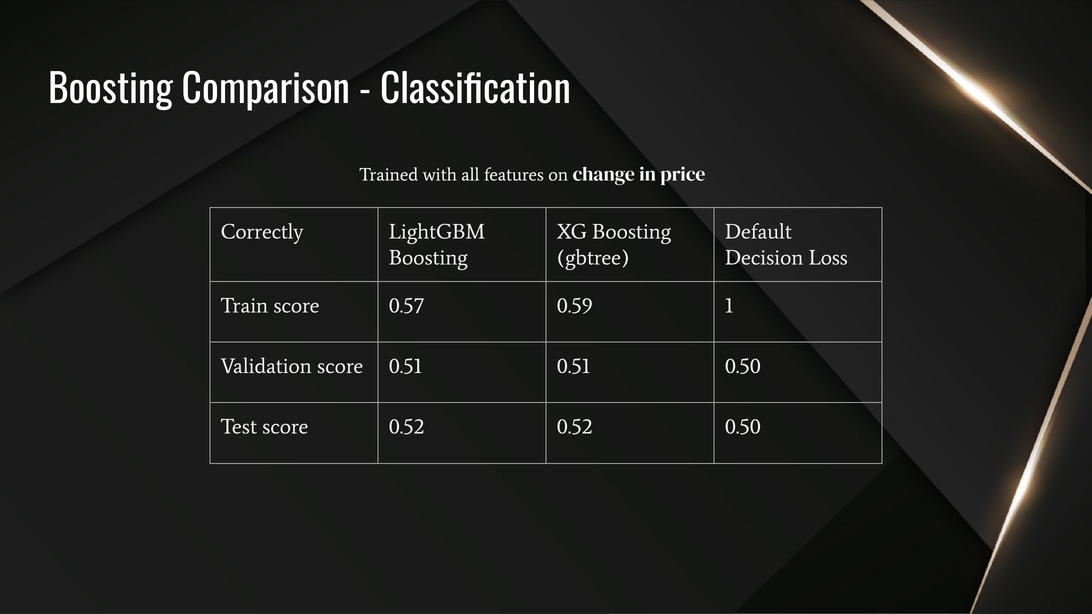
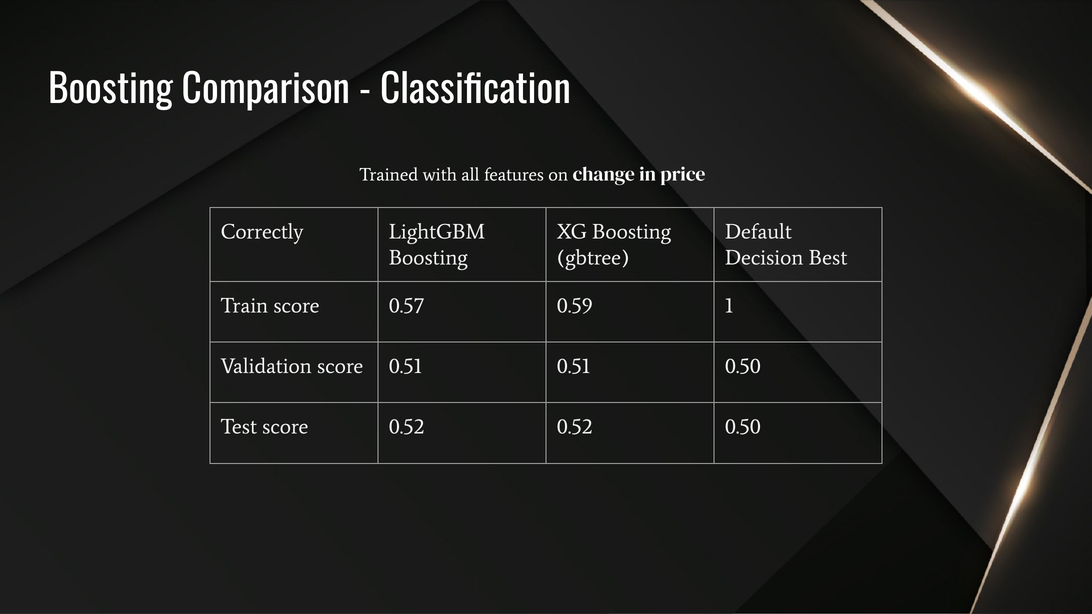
Loss: Loss -> Best
